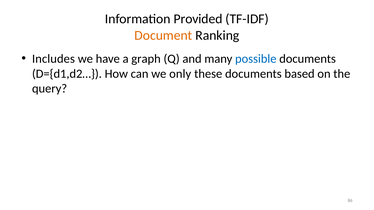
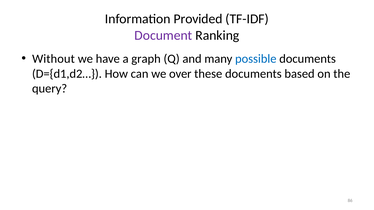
Document colour: orange -> purple
Includes: Includes -> Without
only: only -> over
